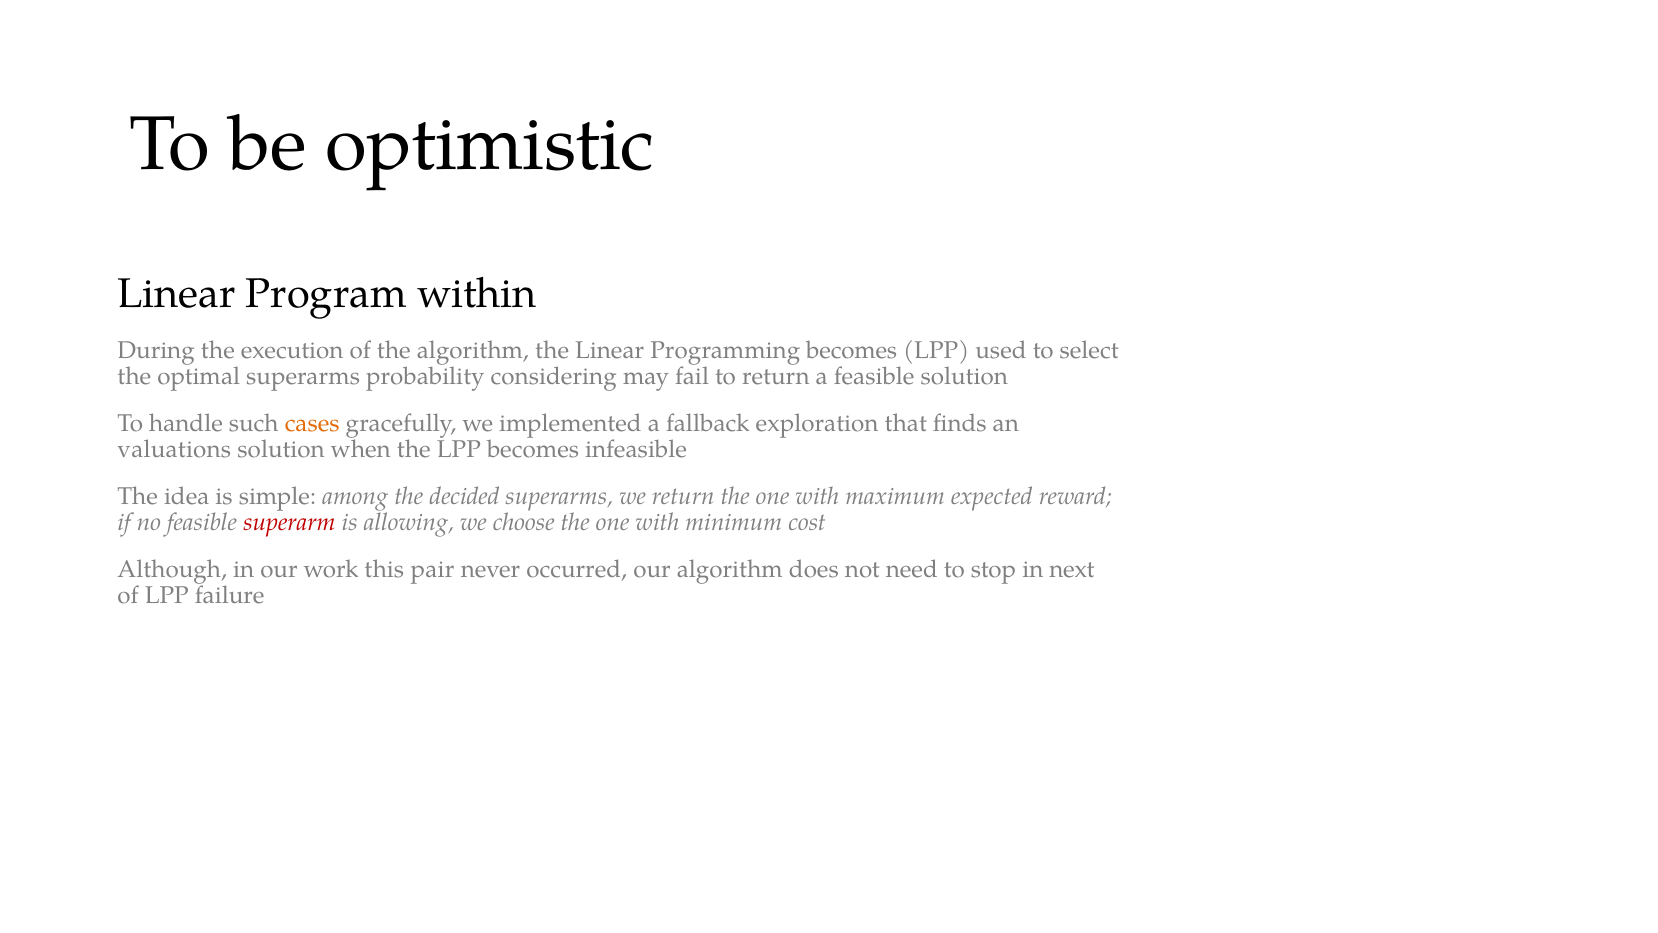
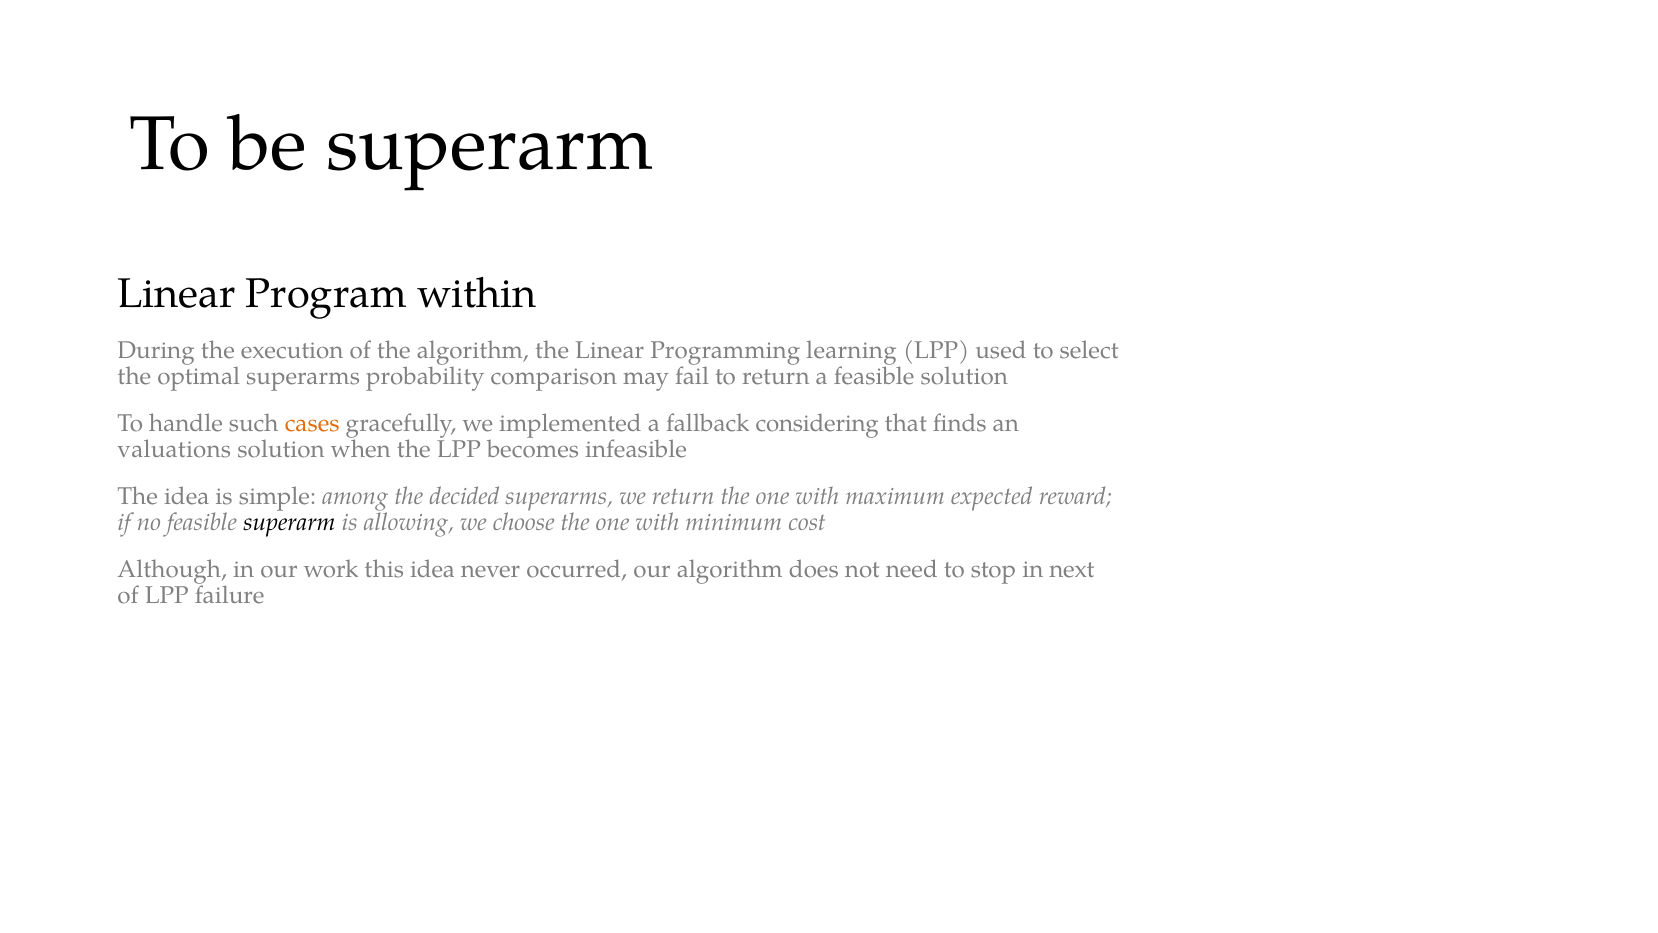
be optimistic: optimistic -> superarm
Programming becomes: becomes -> learning
considering: considering -> comparison
exploration: exploration -> considering
superarm at (289, 522) colour: red -> black
this pair: pair -> idea
